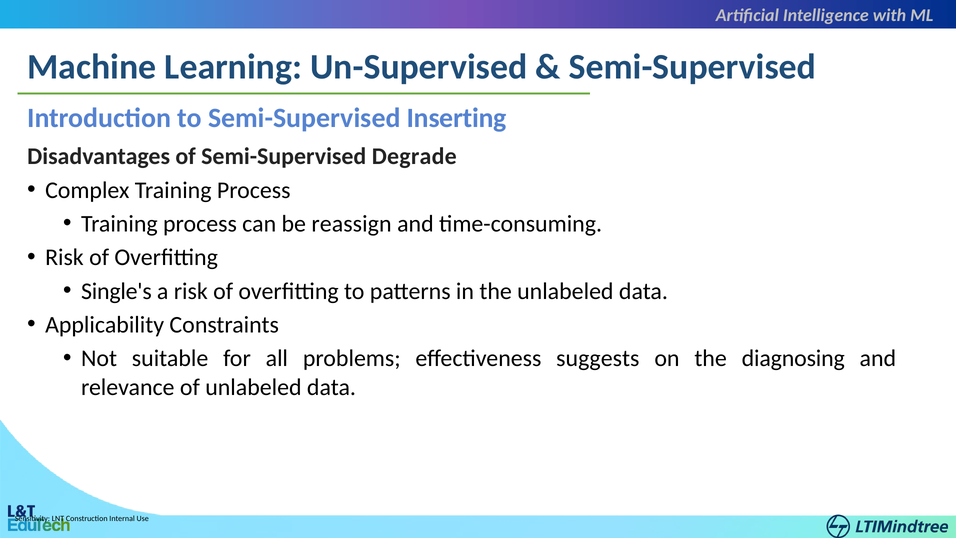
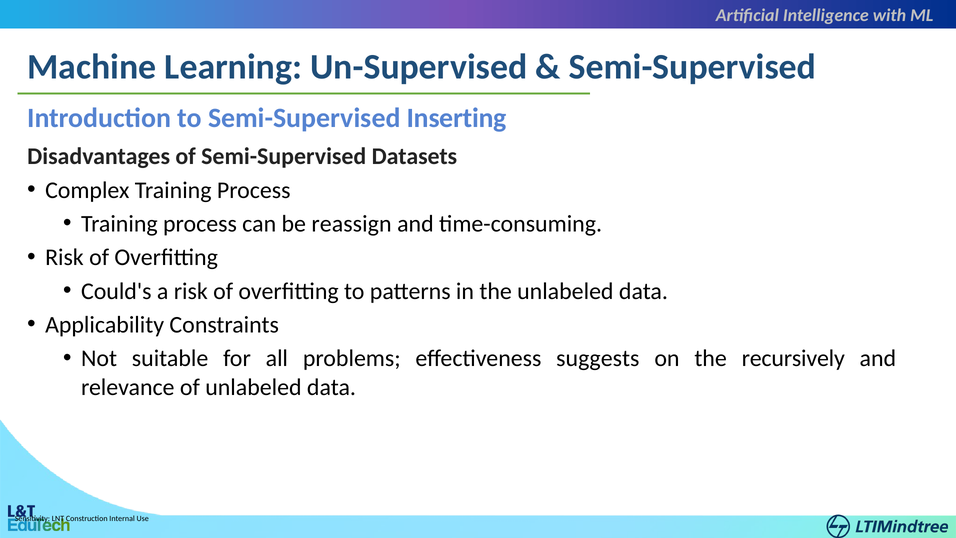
Degrade: Degrade -> Datasets
Single's: Single's -> Could's
diagnosing: diagnosing -> recursively
